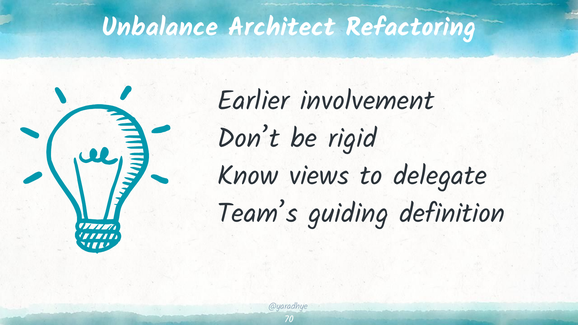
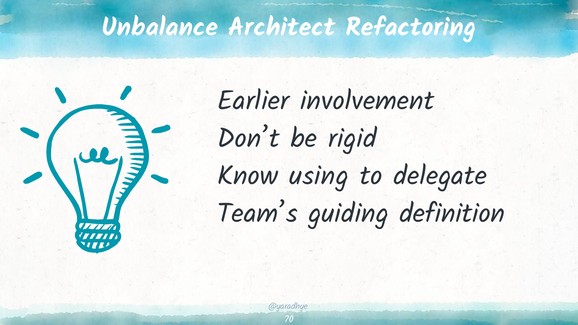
views: views -> using
